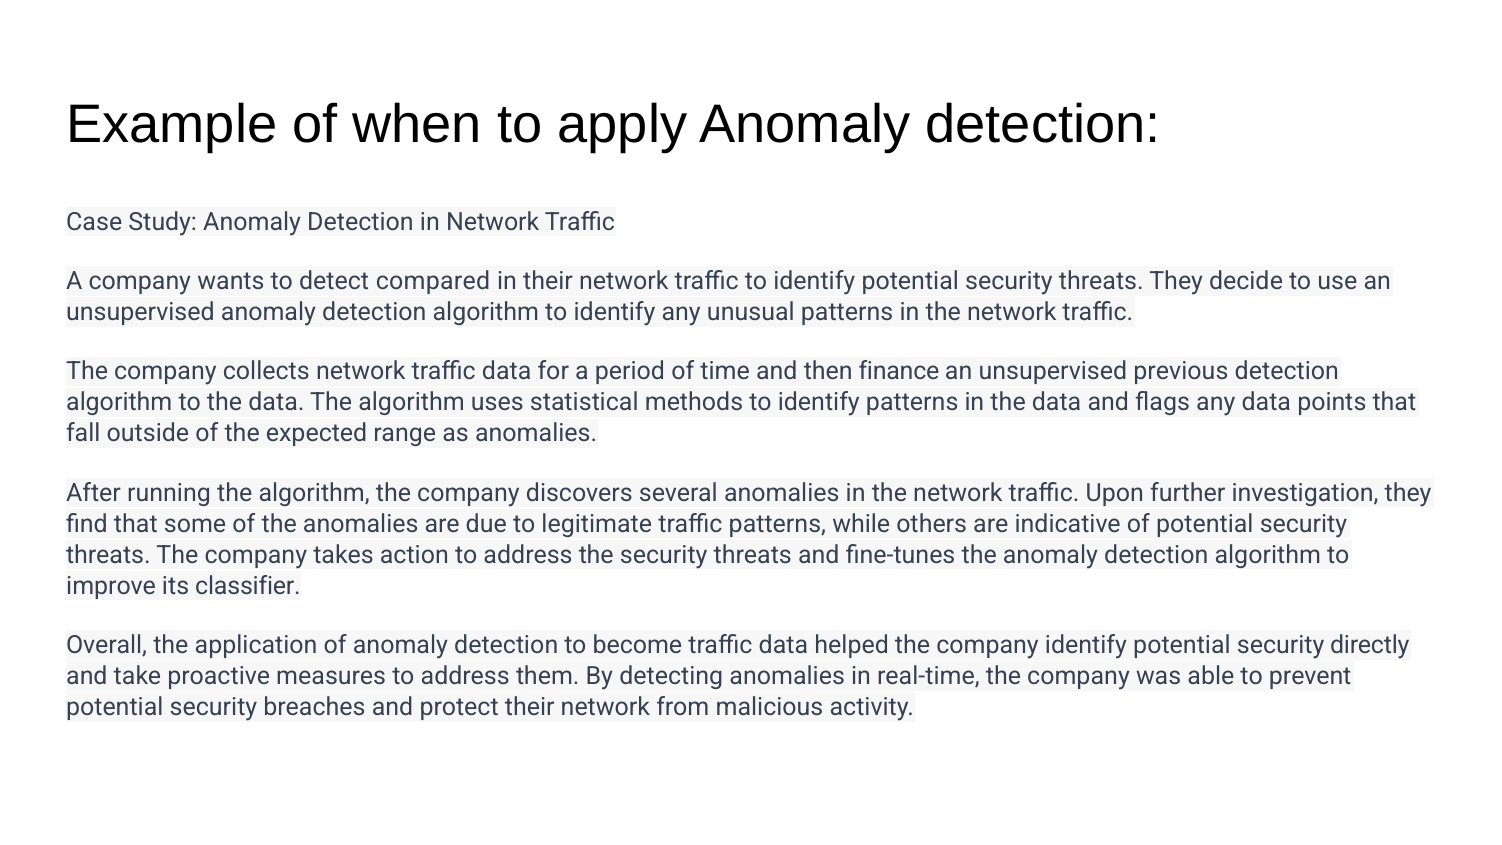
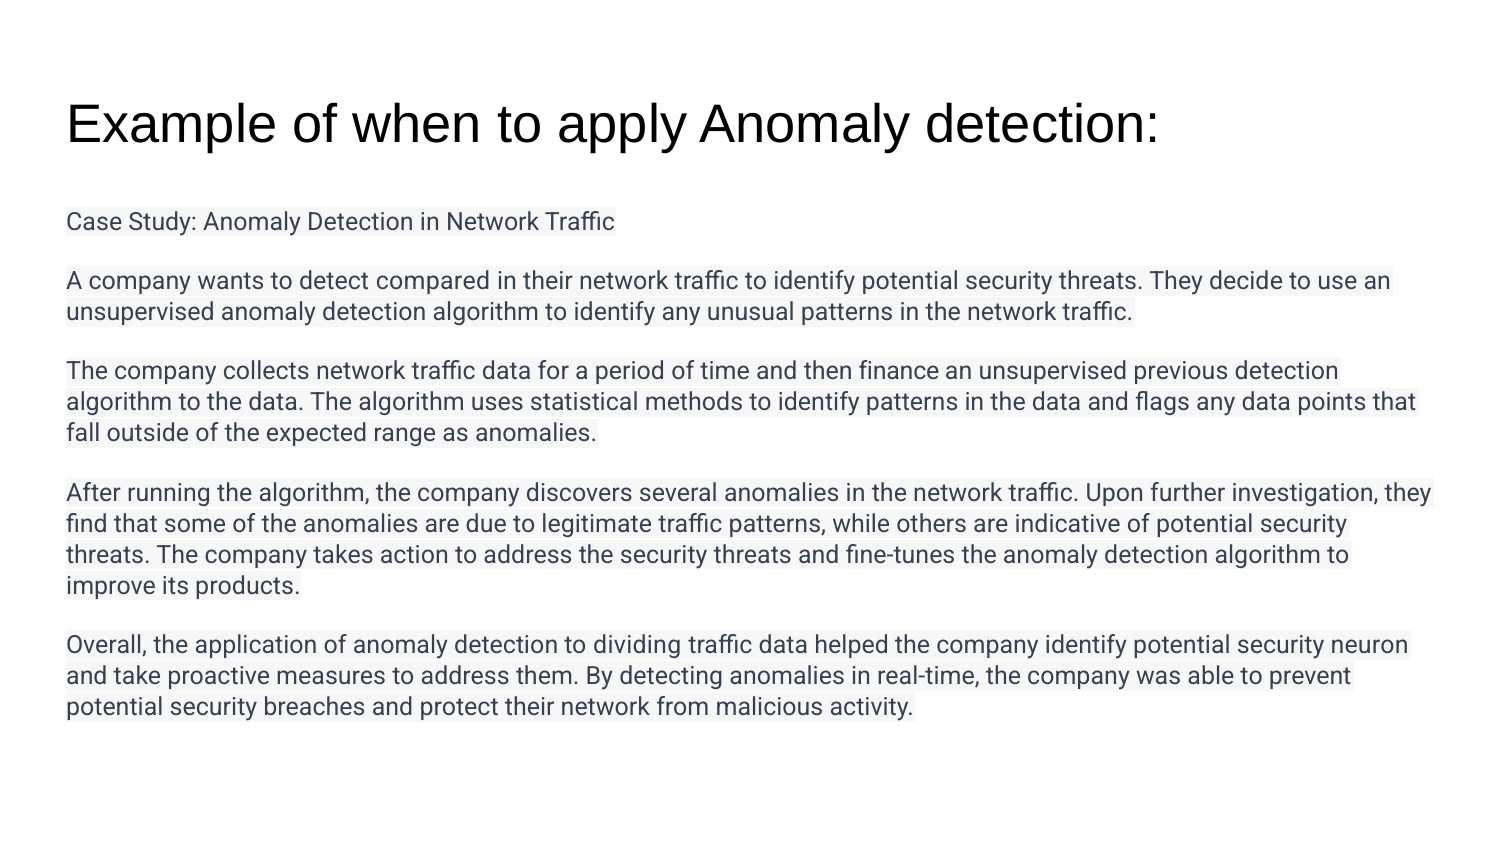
classifier: classifier -> products
become: become -> dividing
directly: directly -> neuron
